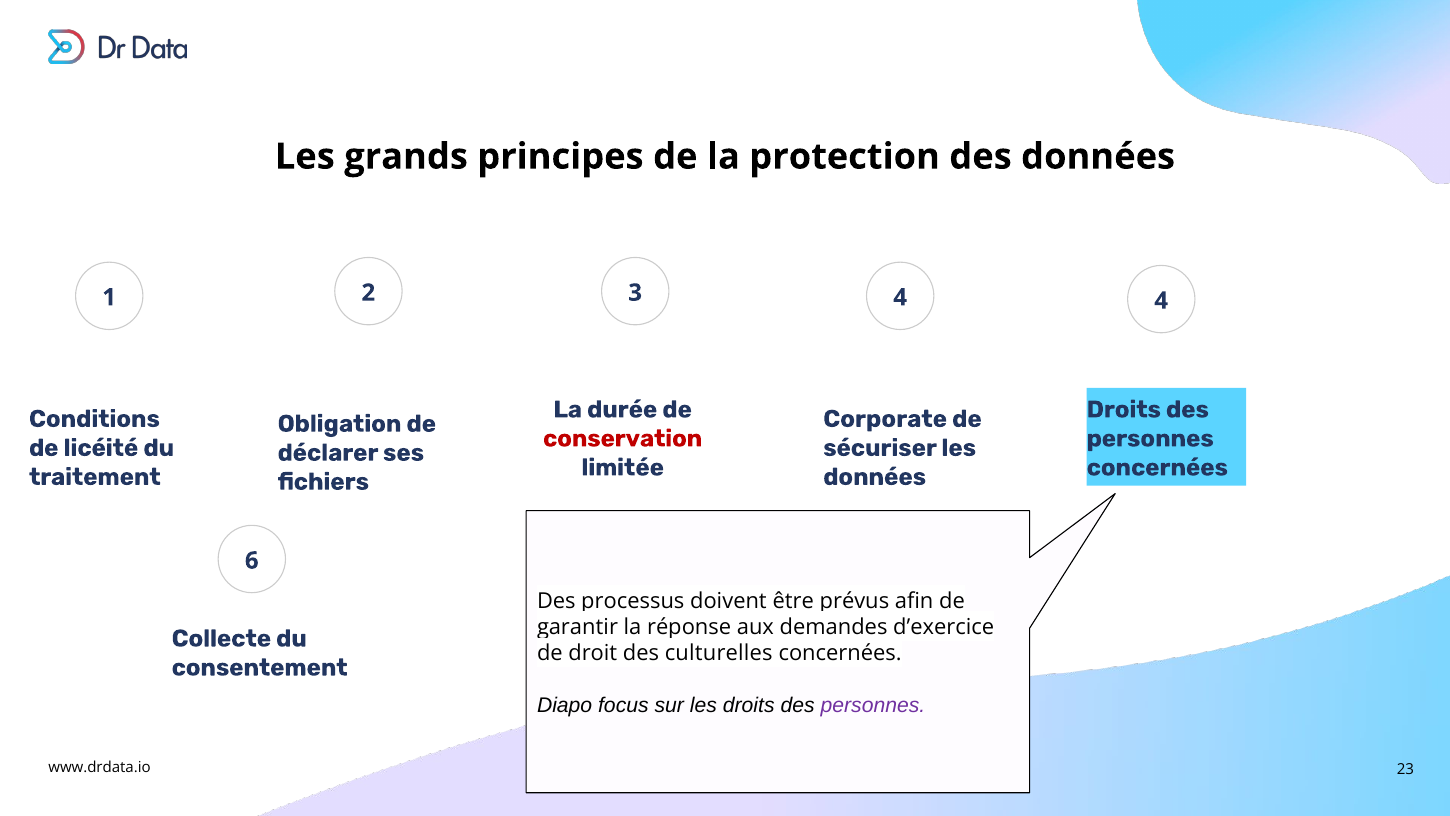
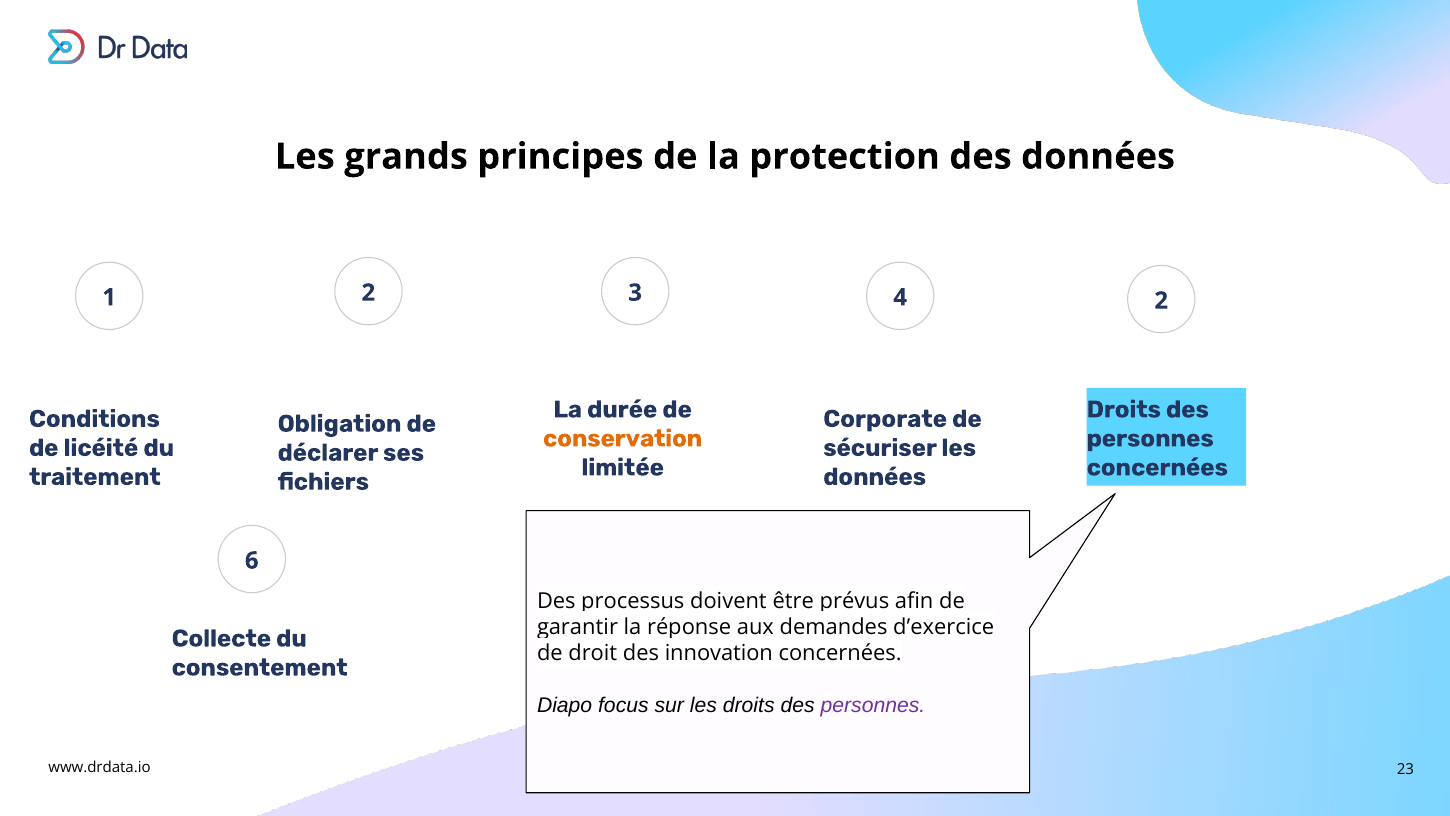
2 4: 4 -> 2
conservation colour: red -> orange
culturelles: culturelles -> innovation
